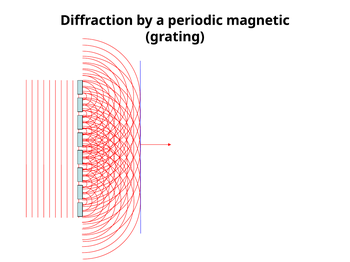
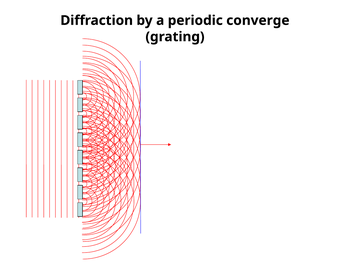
magnetic: magnetic -> converge
